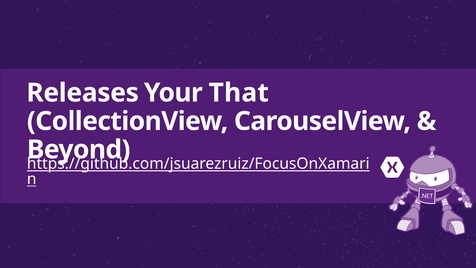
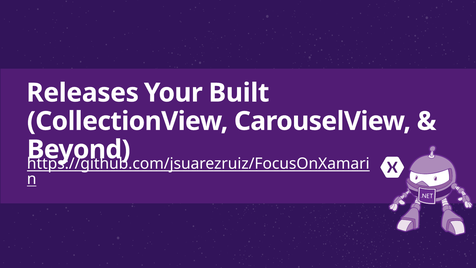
That: That -> Built
